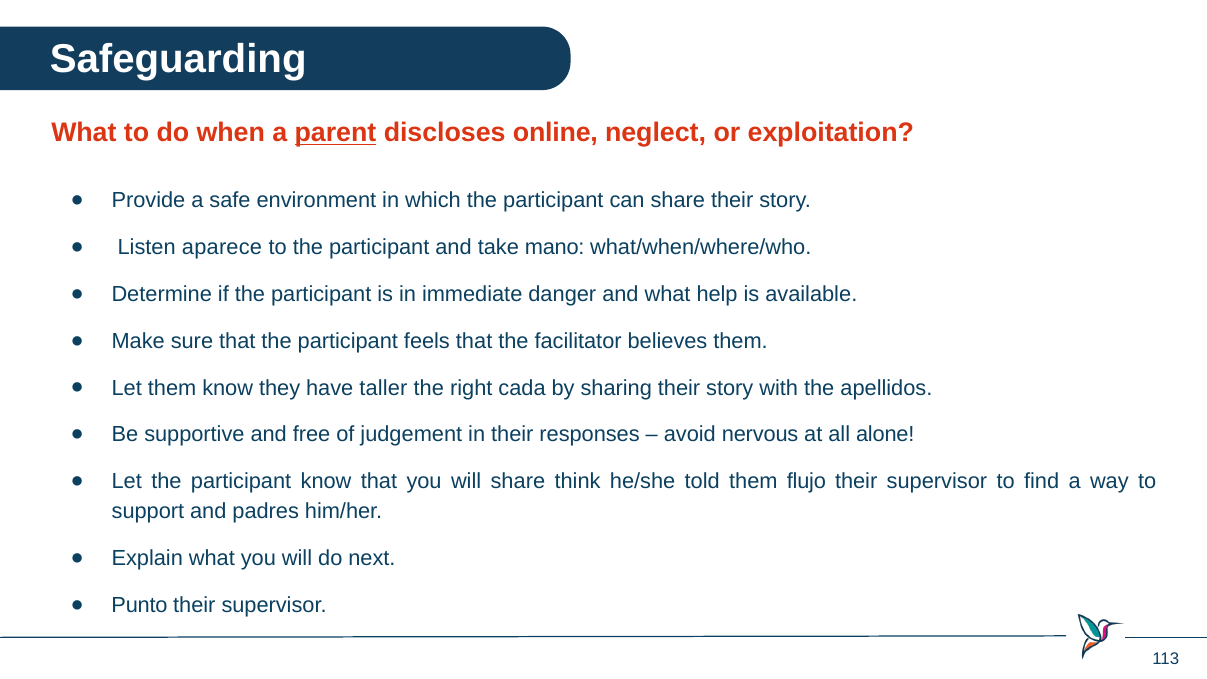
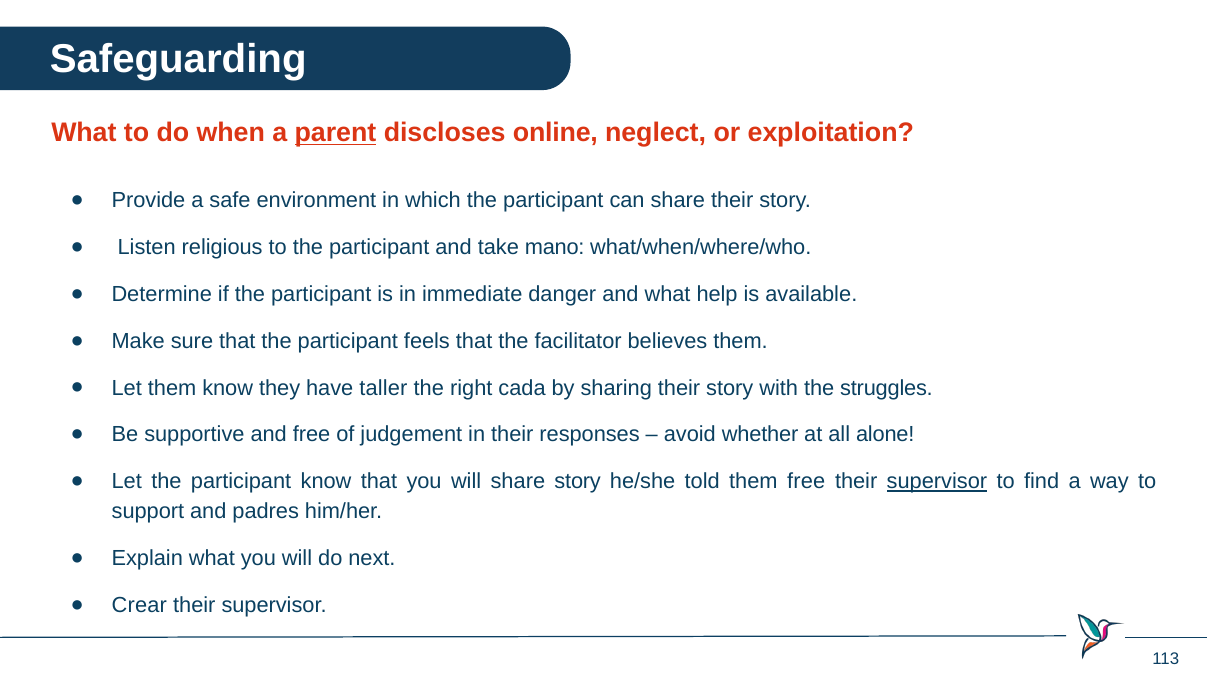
aparece: aparece -> religious
apellidos: apellidos -> struggles
nervous: nervous -> whether
share think: think -> story
them flujo: flujo -> free
supervisor at (937, 482) underline: none -> present
Punto: Punto -> Crear
